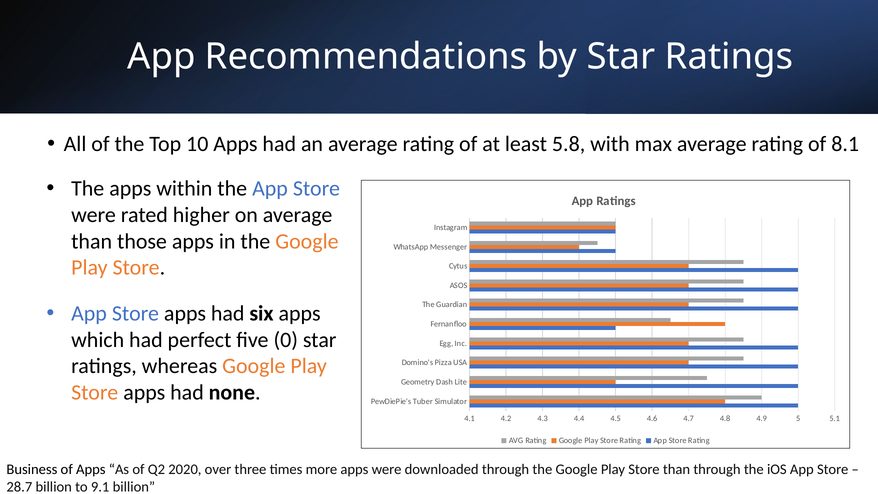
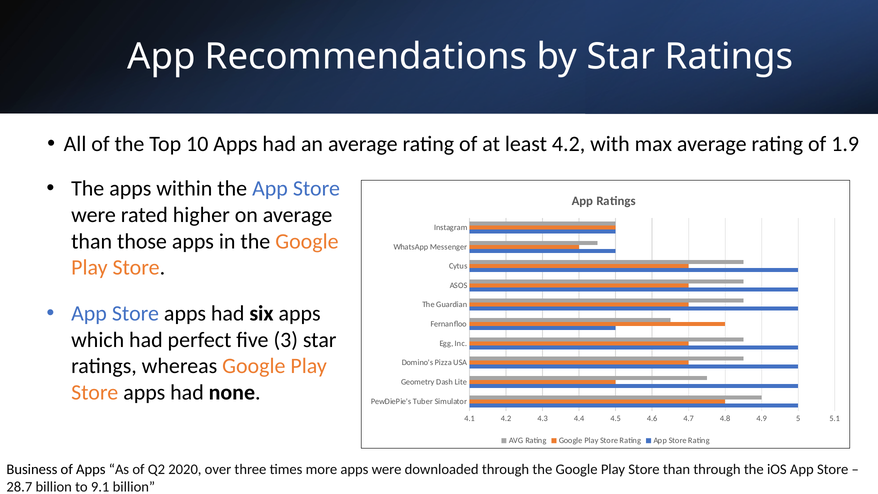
least 5.8: 5.8 -> 4.2
8.1: 8.1 -> 1.9
0: 0 -> 3
